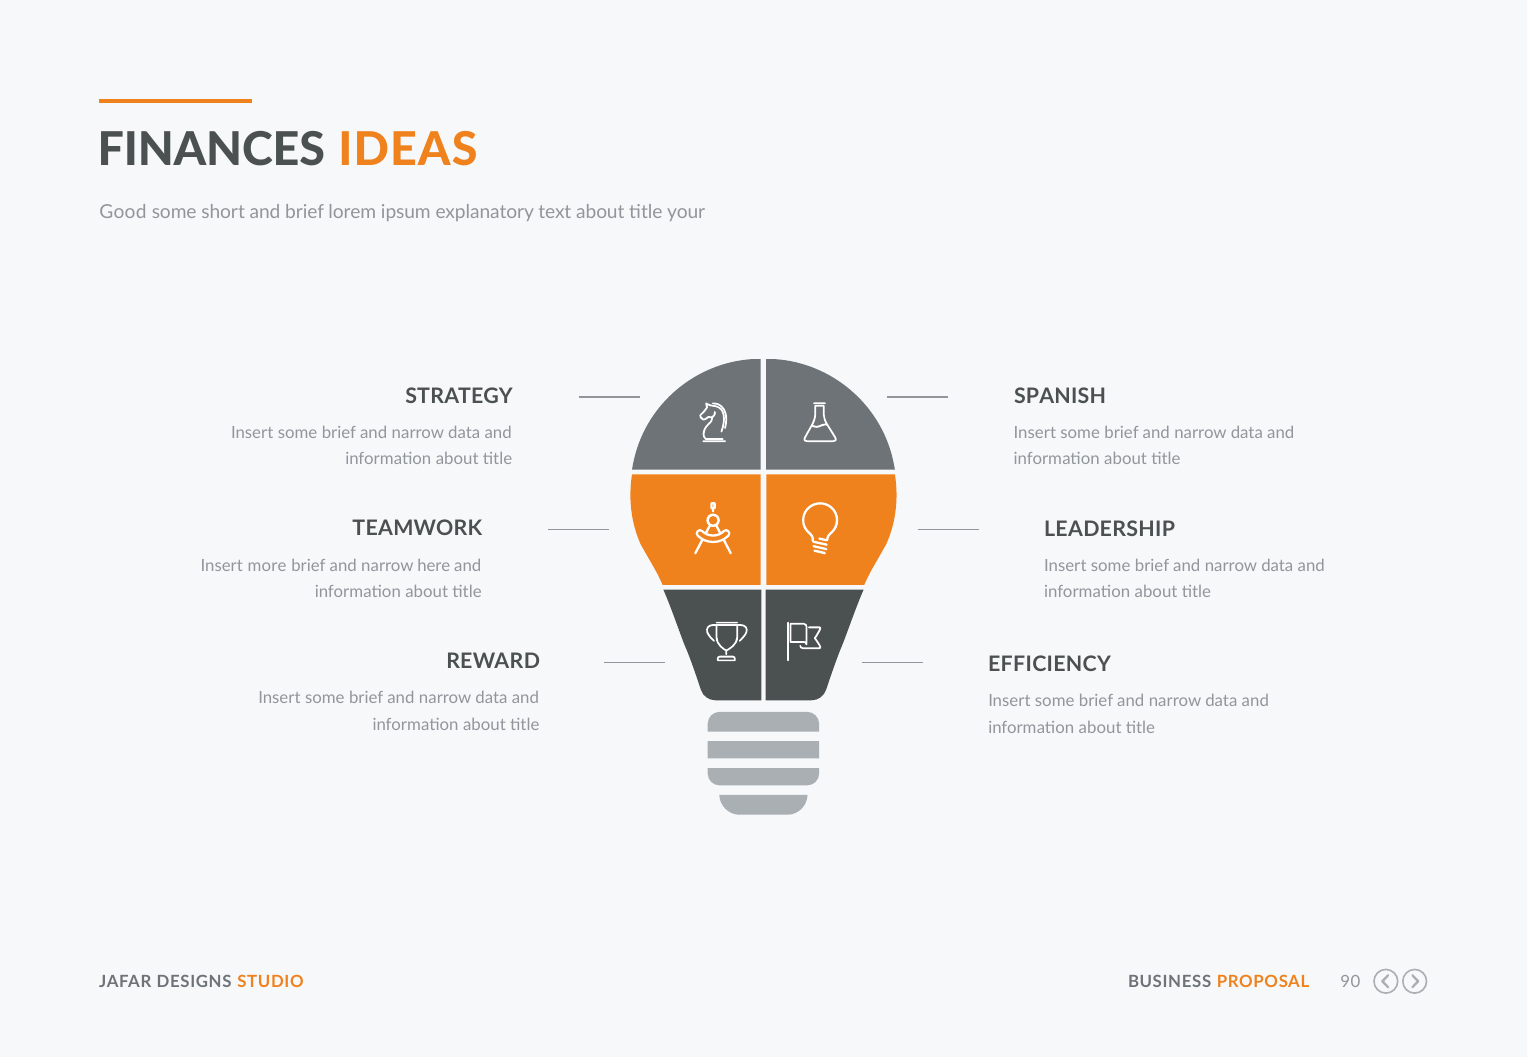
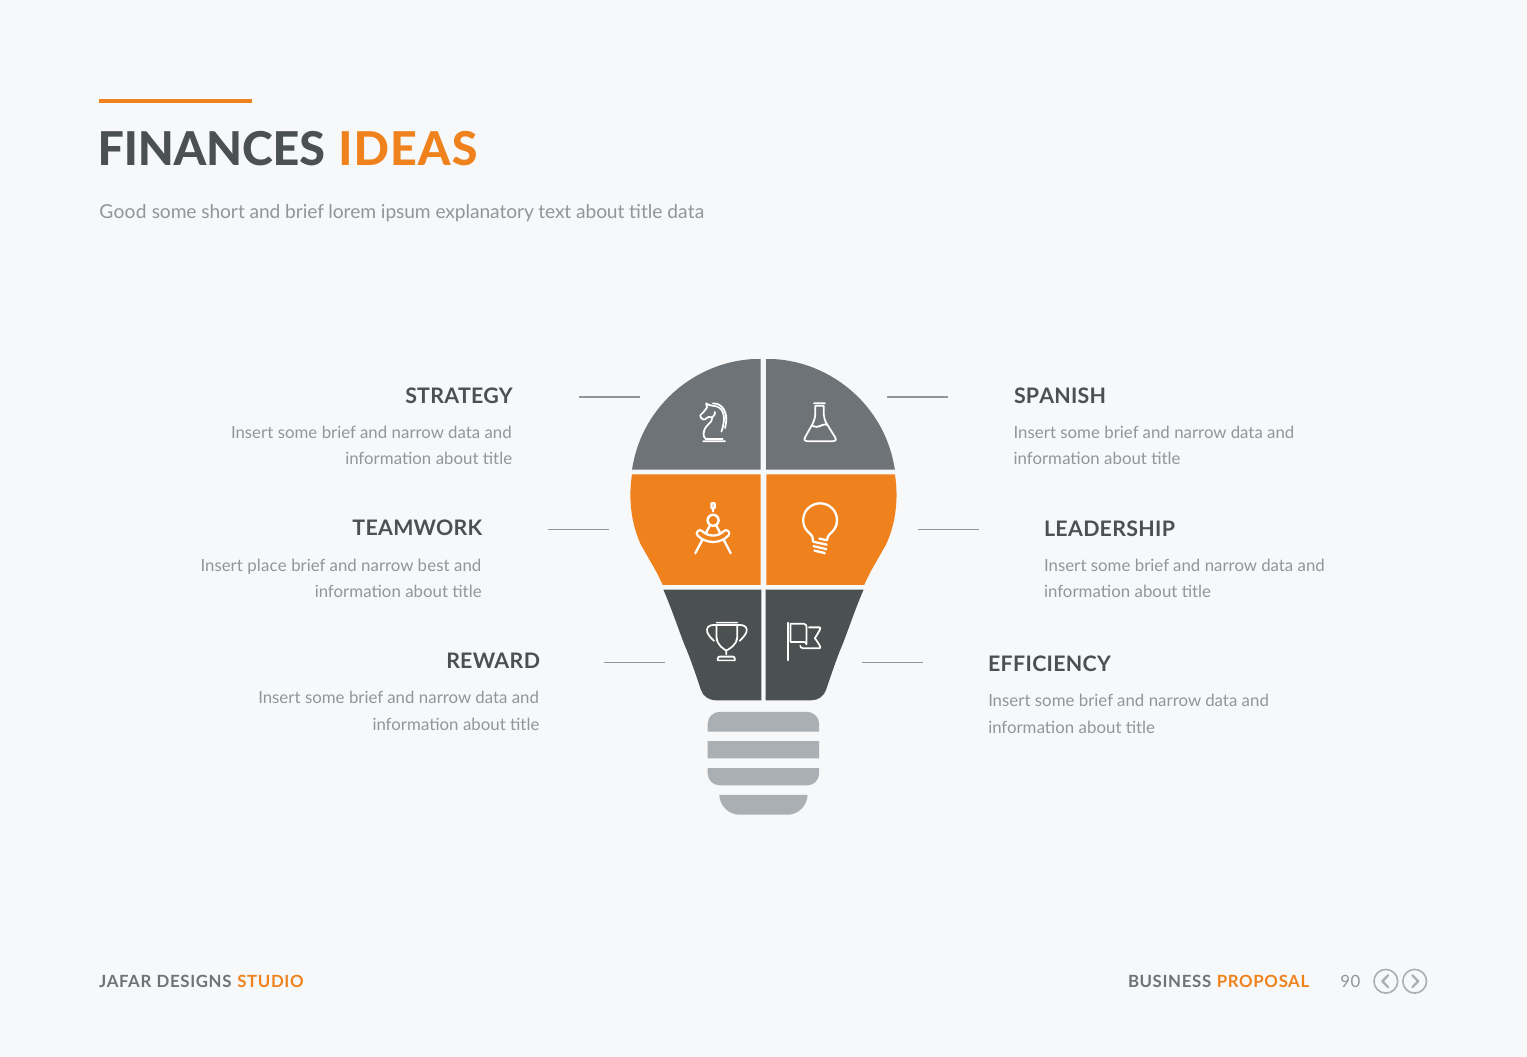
title your: your -> data
more: more -> place
here: here -> best
